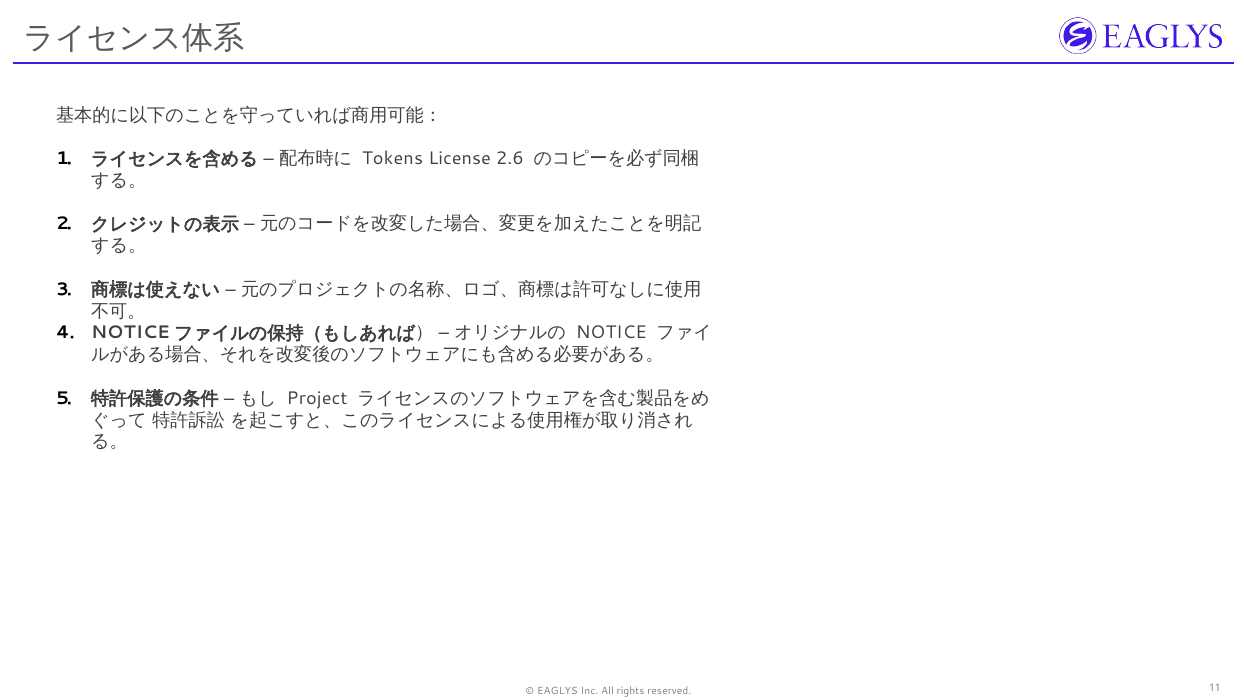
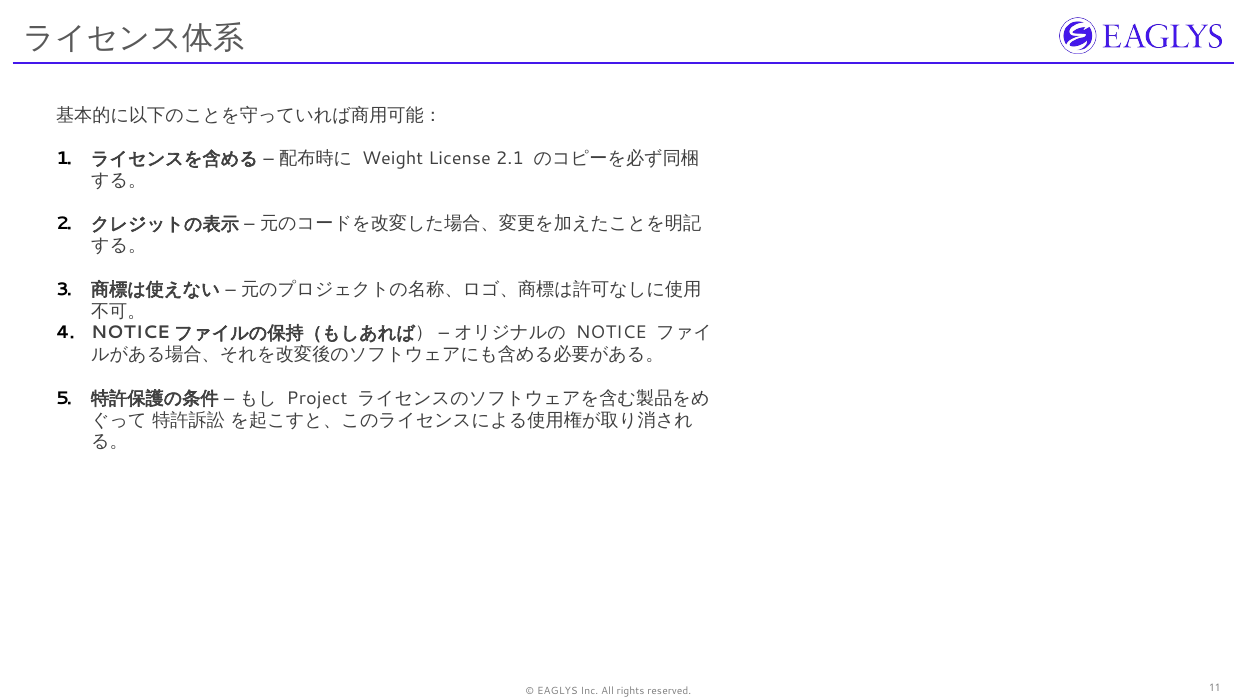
Tokens: Tokens -> Weight
2.6: 2.6 -> 2.1
